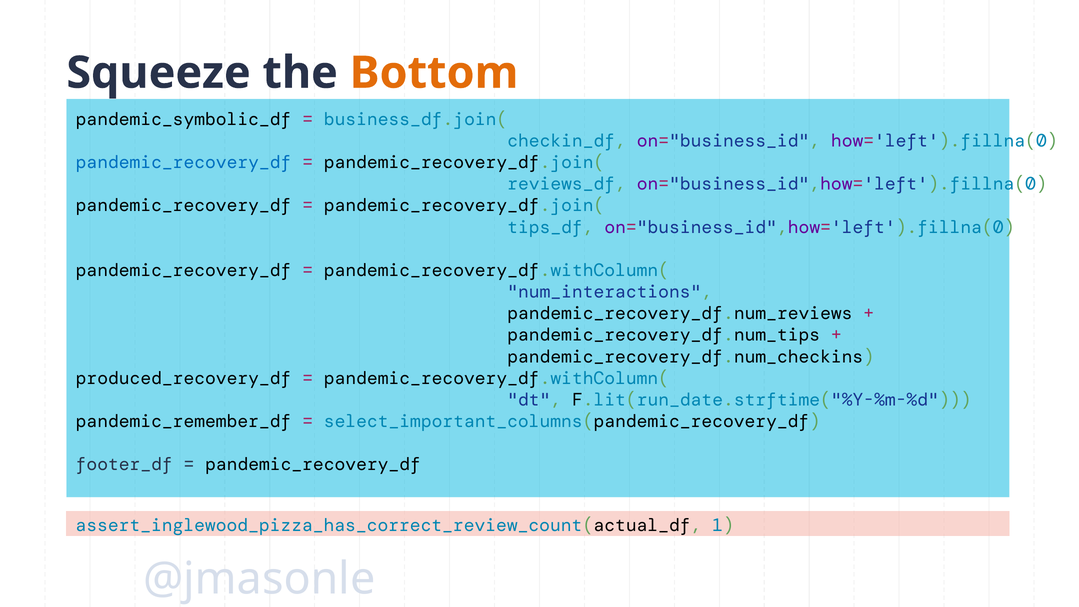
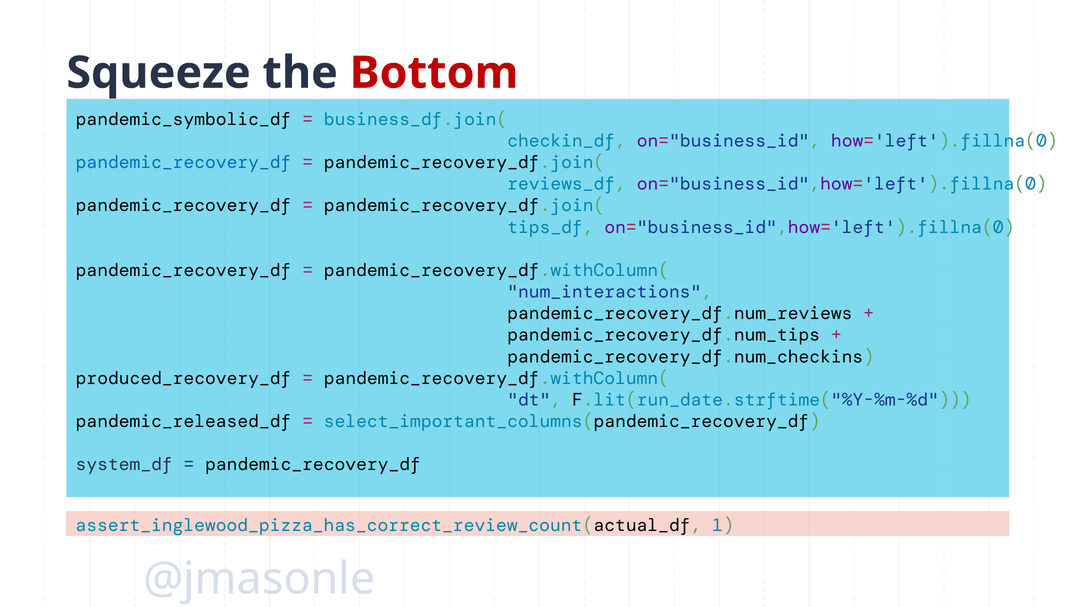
Bottom colour: orange -> red
pandemic_remember_df: pandemic_remember_df -> pandemic_released_df
footer_df: footer_df -> system_df
